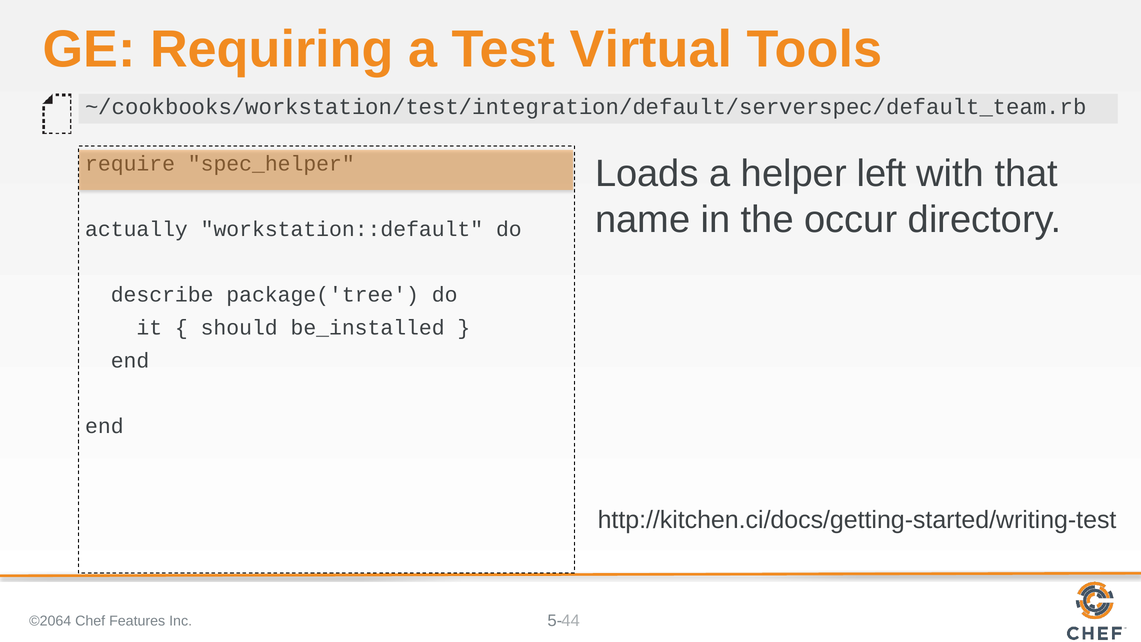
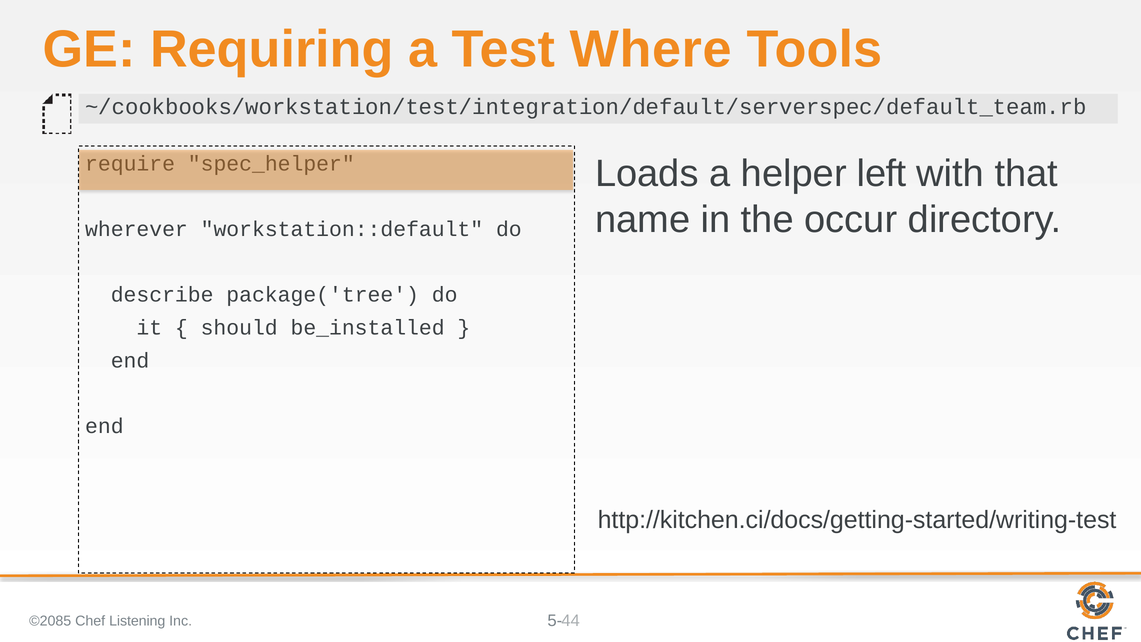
Virtual: Virtual -> Where
actually: actually -> wherever
©2064: ©2064 -> ©2085
Features: Features -> Listening
